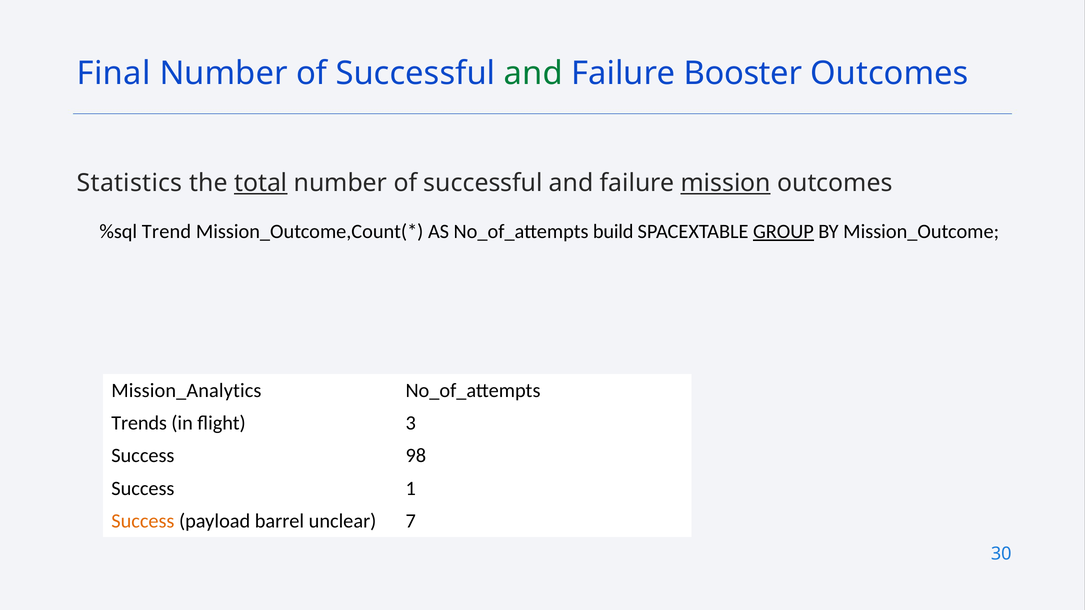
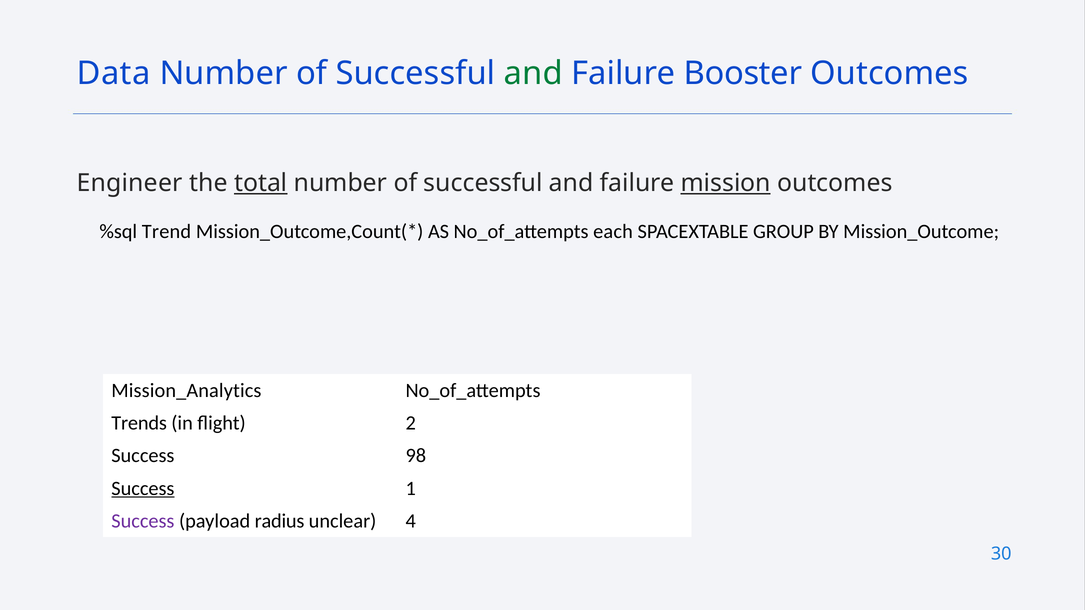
Final: Final -> Data
Statistics: Statistics -> Engineer
build: build -> each
GROUP underline: present -> none
3: 3 -> 2
Success at (143, 489) underline: none -> present
Success at (143, 521) colour: orange -> purple
barrel: barrel -> radius
7: 7 -> 4
